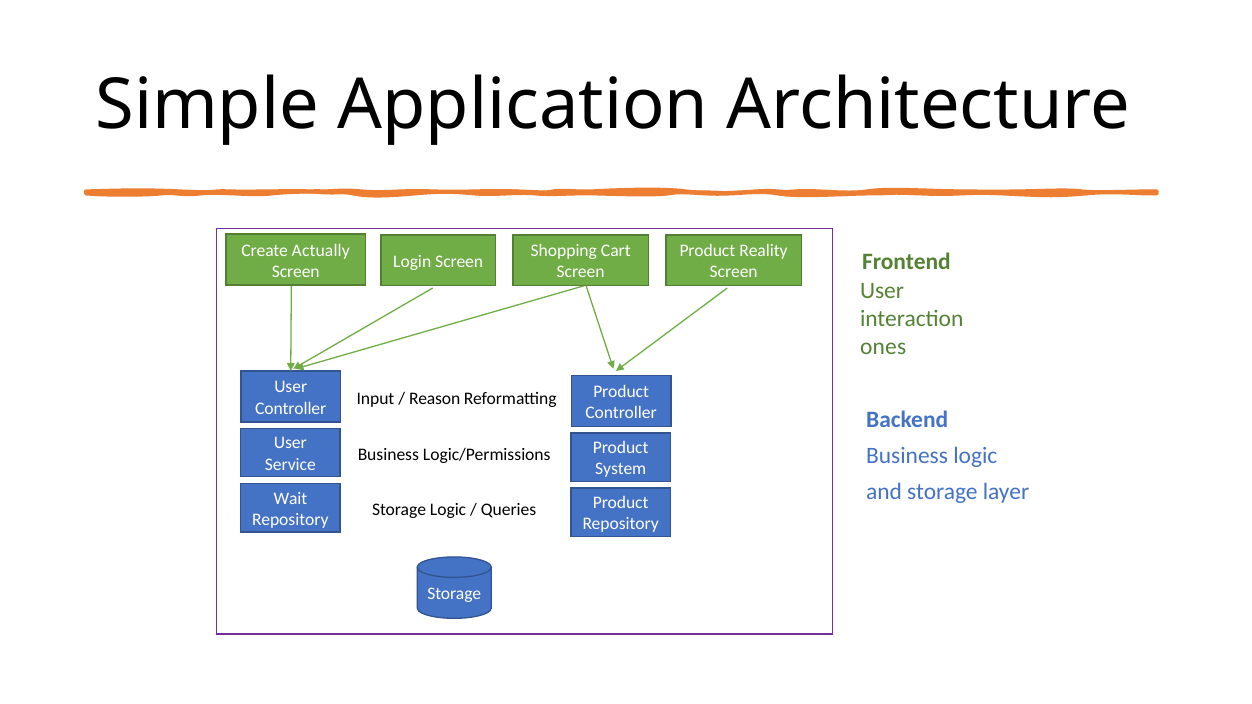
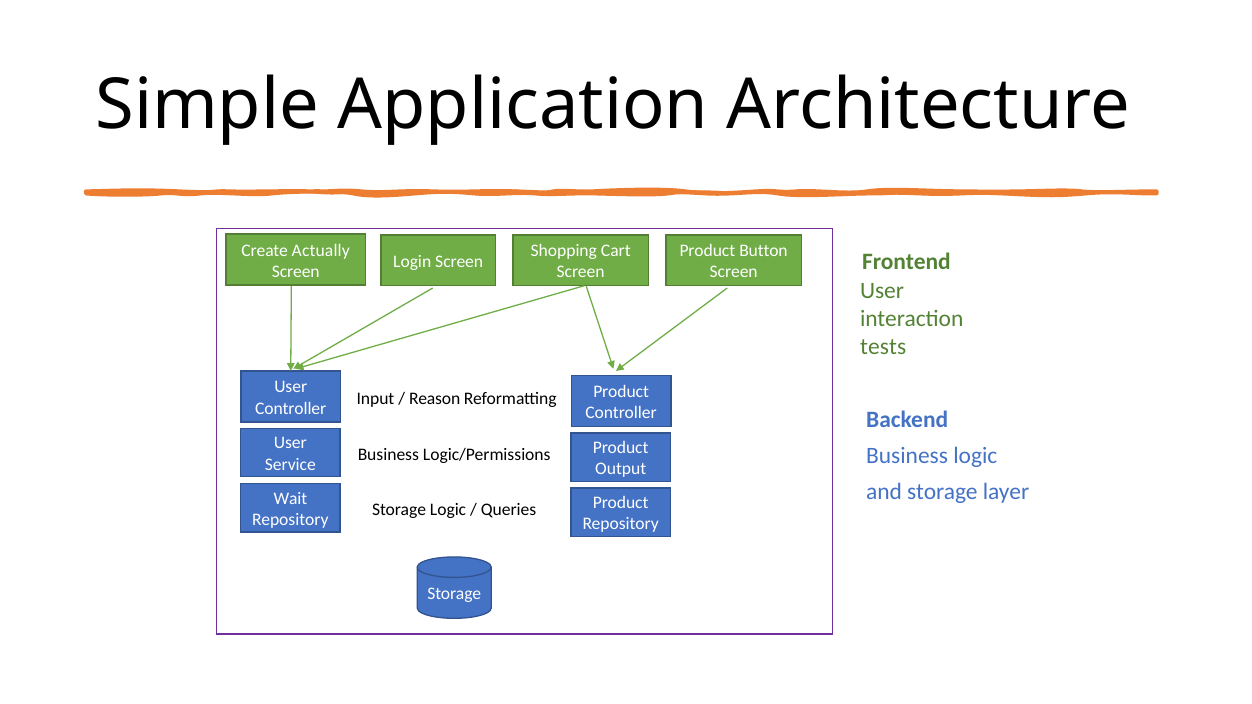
Reality: Reality -> Button
ones: ones -> tests
System: System -> Output
